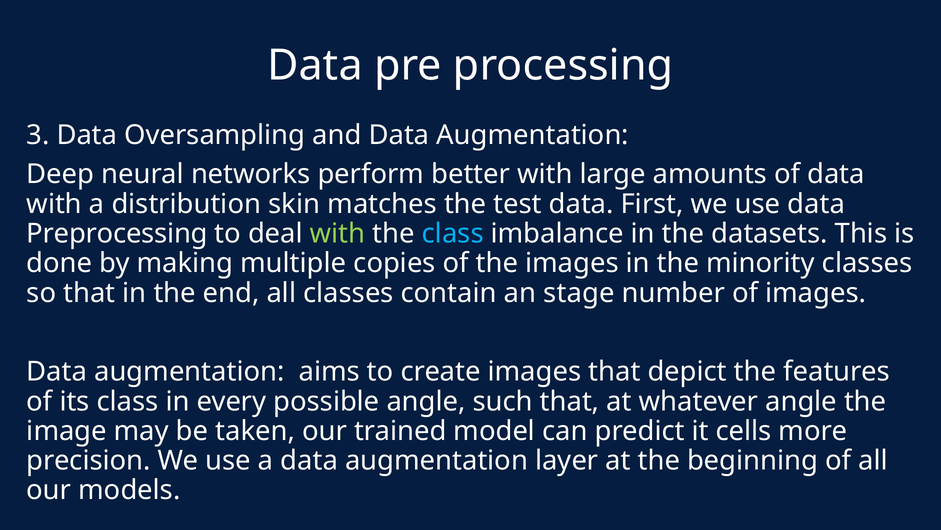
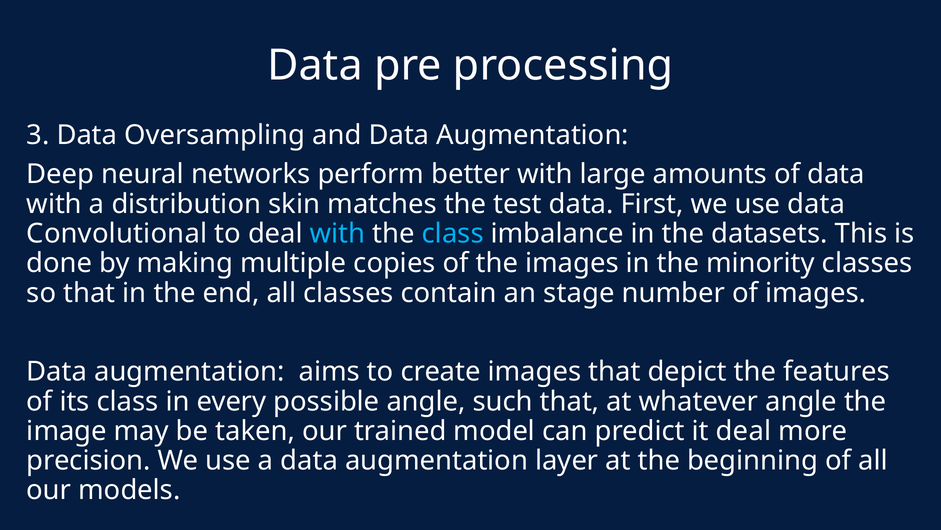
Preprocessing: Preprocessing -> Convolutional
with at (338, 233) colour: light green -> light blue
it cells: cells -> deal
